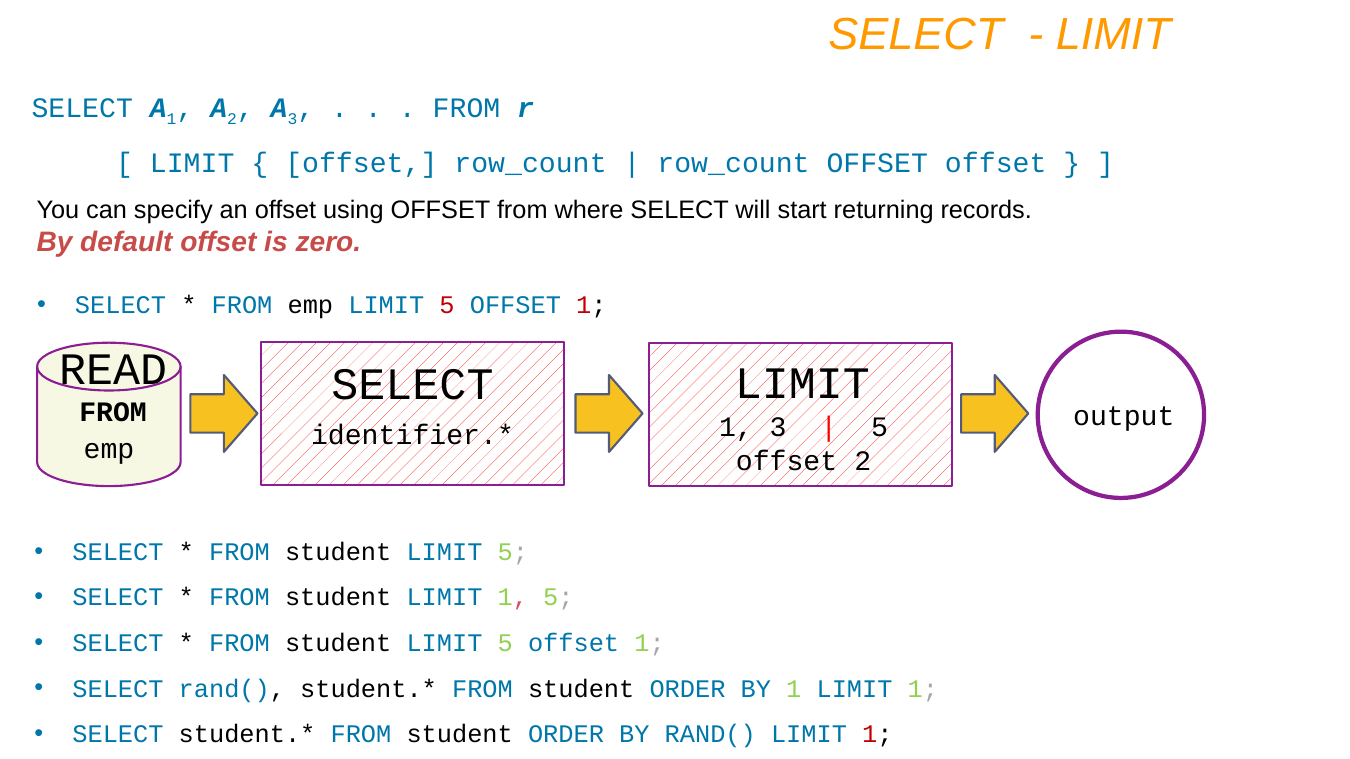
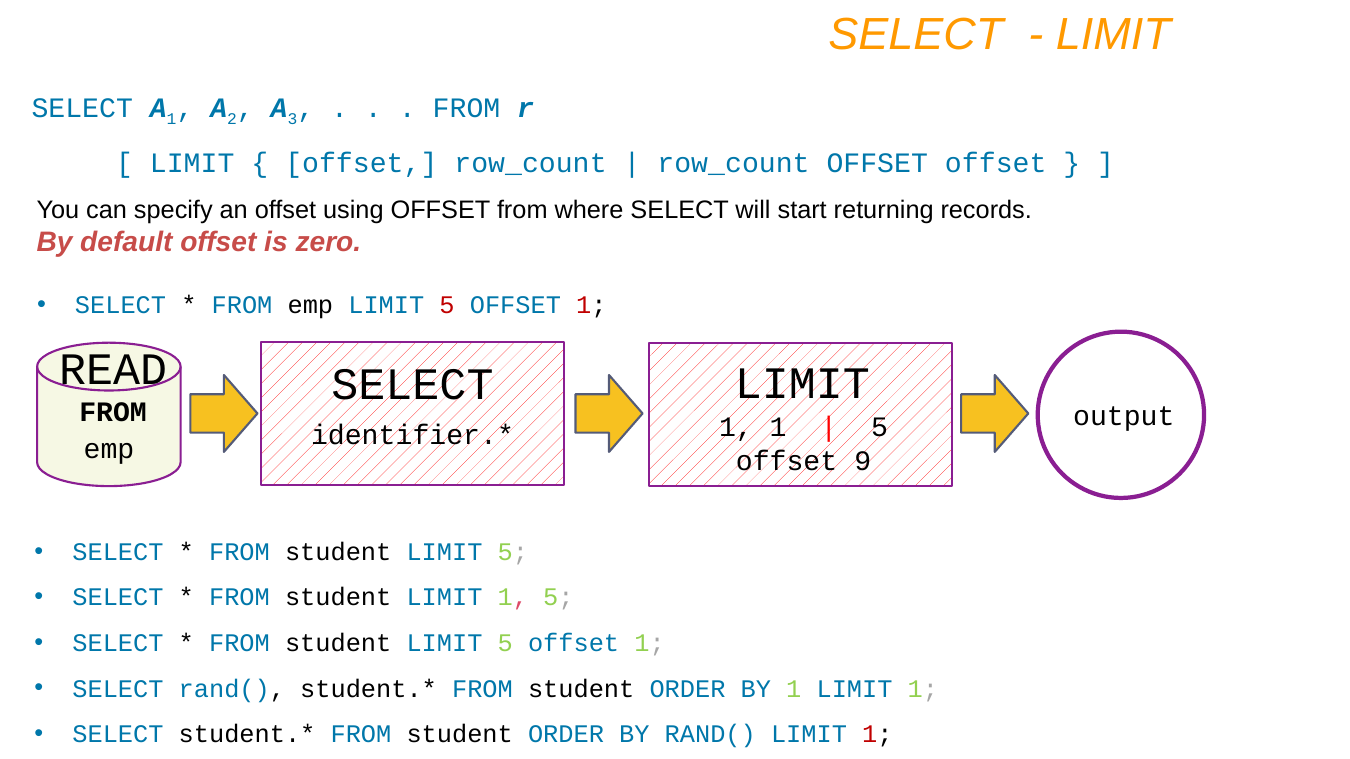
1 3: 3 -> 1
offset 2: 2 -> 9
